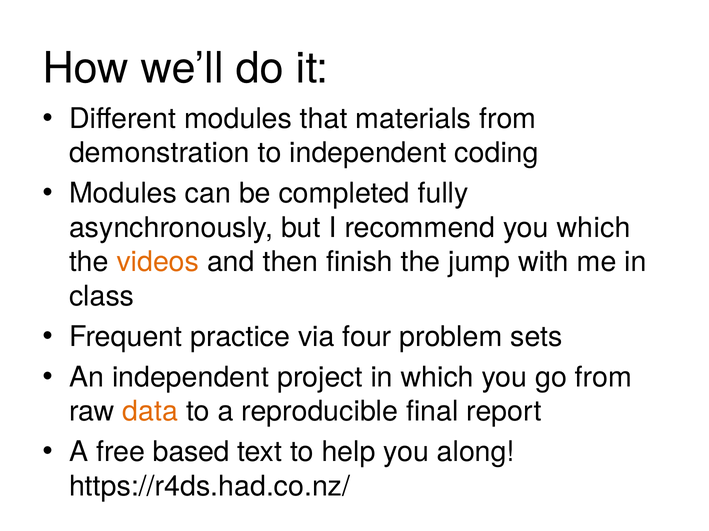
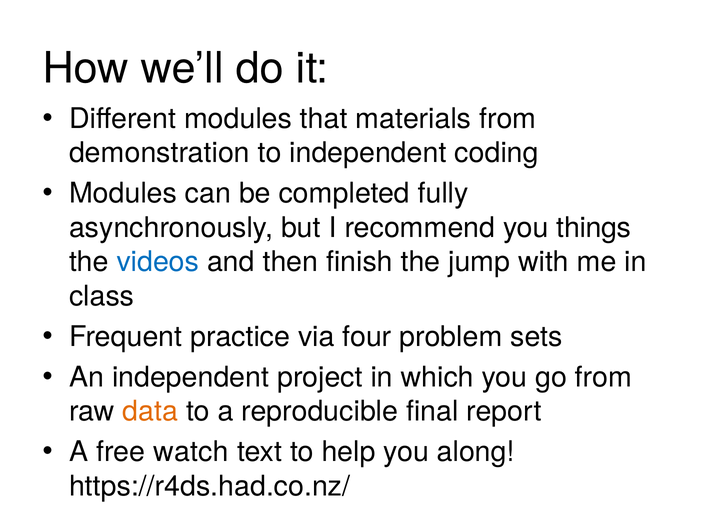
you which: which -> things
videos colour: orange -> blue
based: based -> watch
